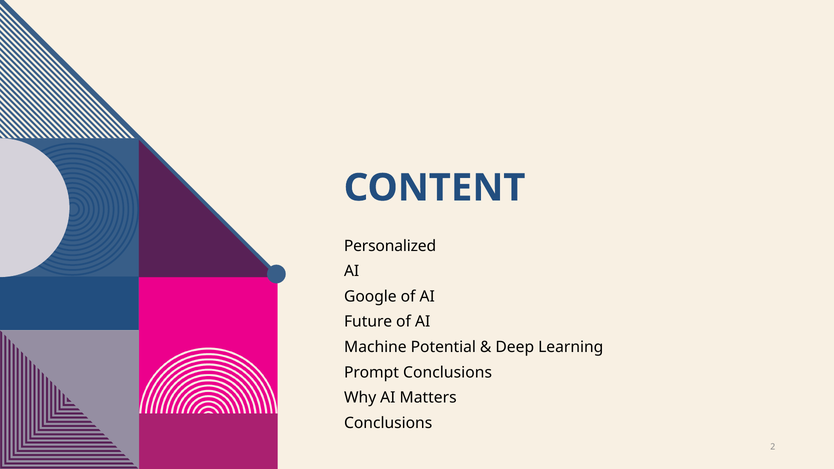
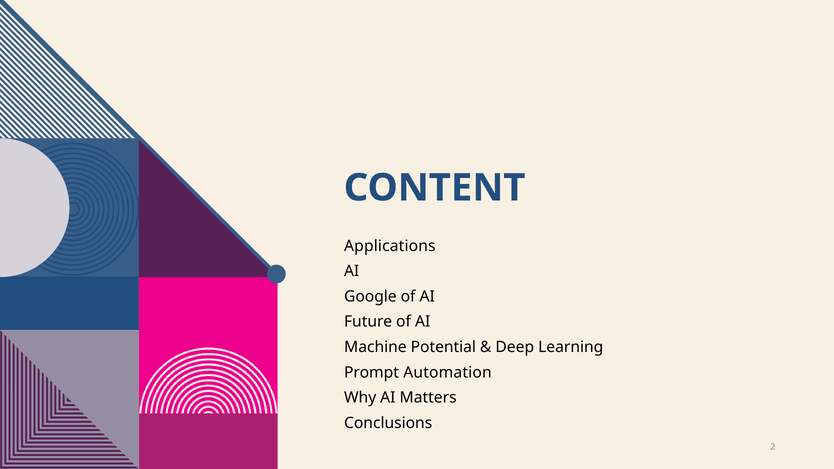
Personalized: Personalized -> Applications
Prompt Conclusions: Conclusions -> Automation
